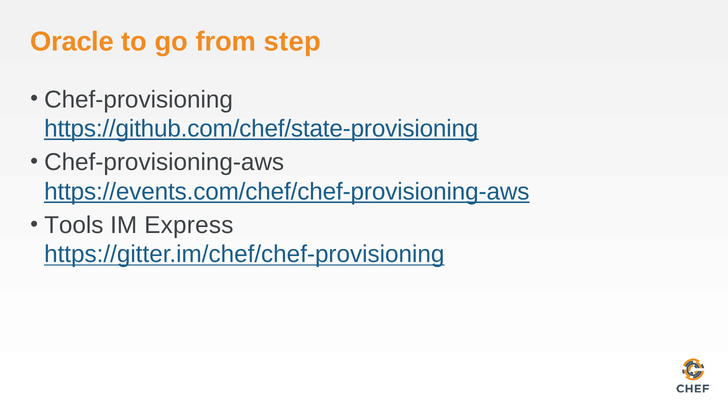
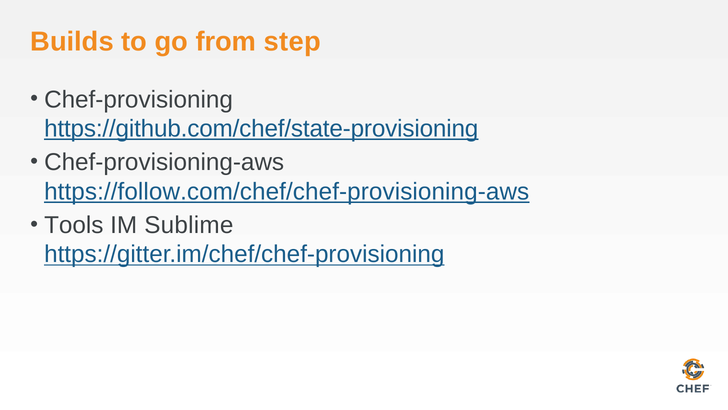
Oracle: Oracle -> Builds
https://events.com/chef/chef-provisioning-aws: https://events.com/chef/chef-provisioning-aws -> https://follow.com/chef/chef-provisioning-aws
Express: Express -> Sublime
